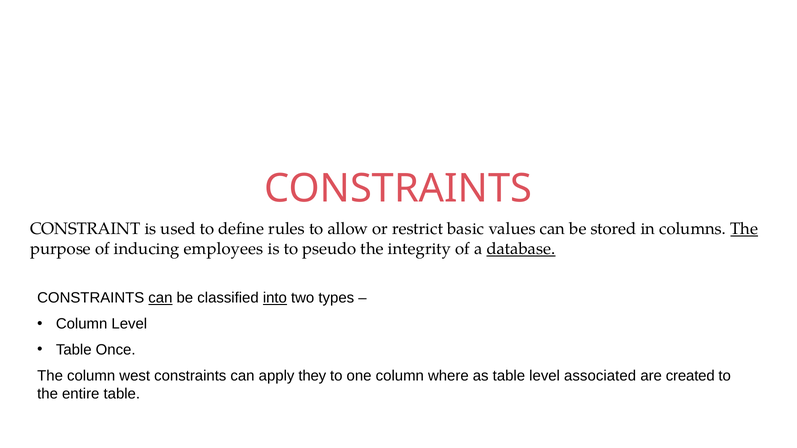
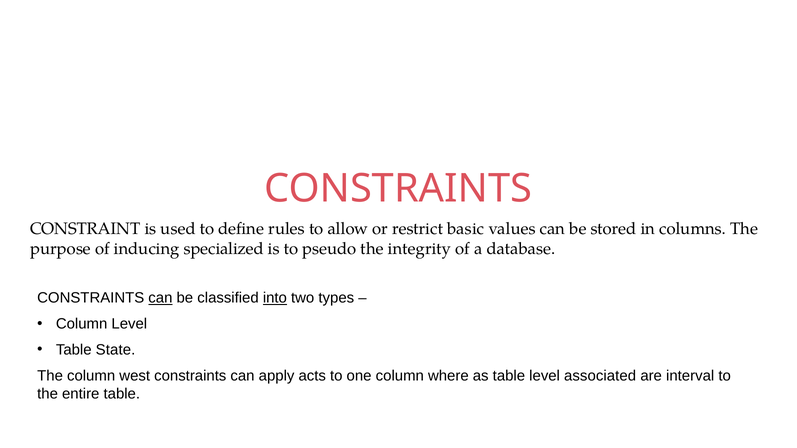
The at (744, 229) underline: present -> none
employees: employees -> specialized
database underline: present -> none
Once: Once -> State
they: they -> acts
created: created -> interval
